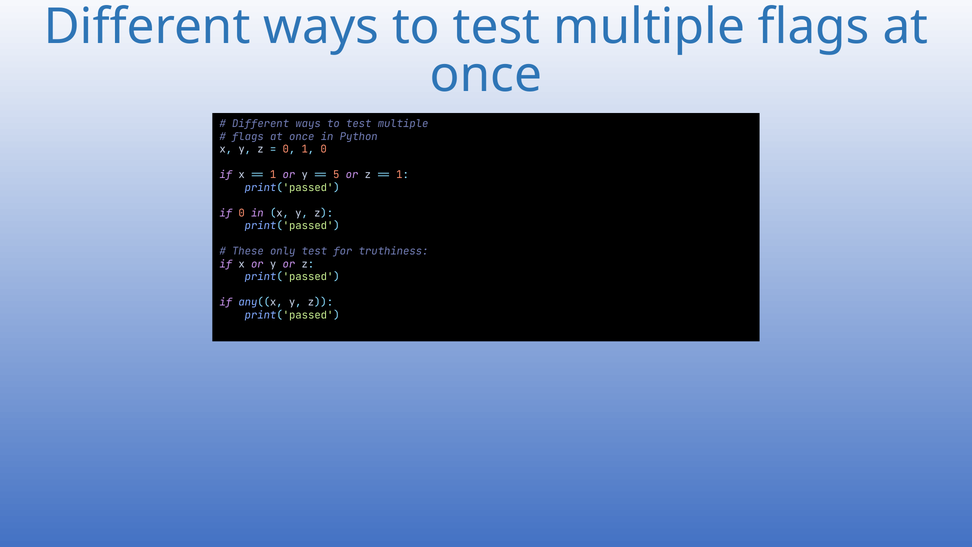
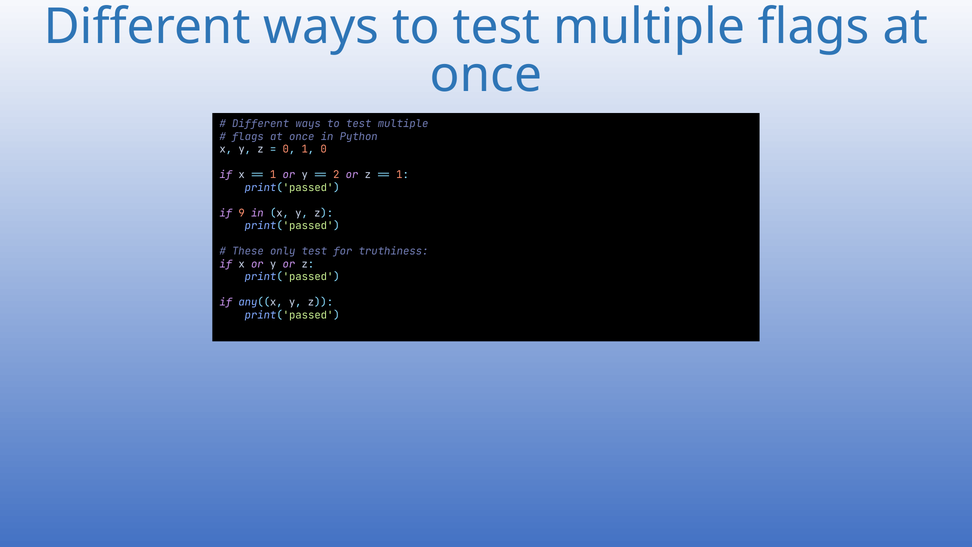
5: 5 -> 2
if 0: 0 -> 9
